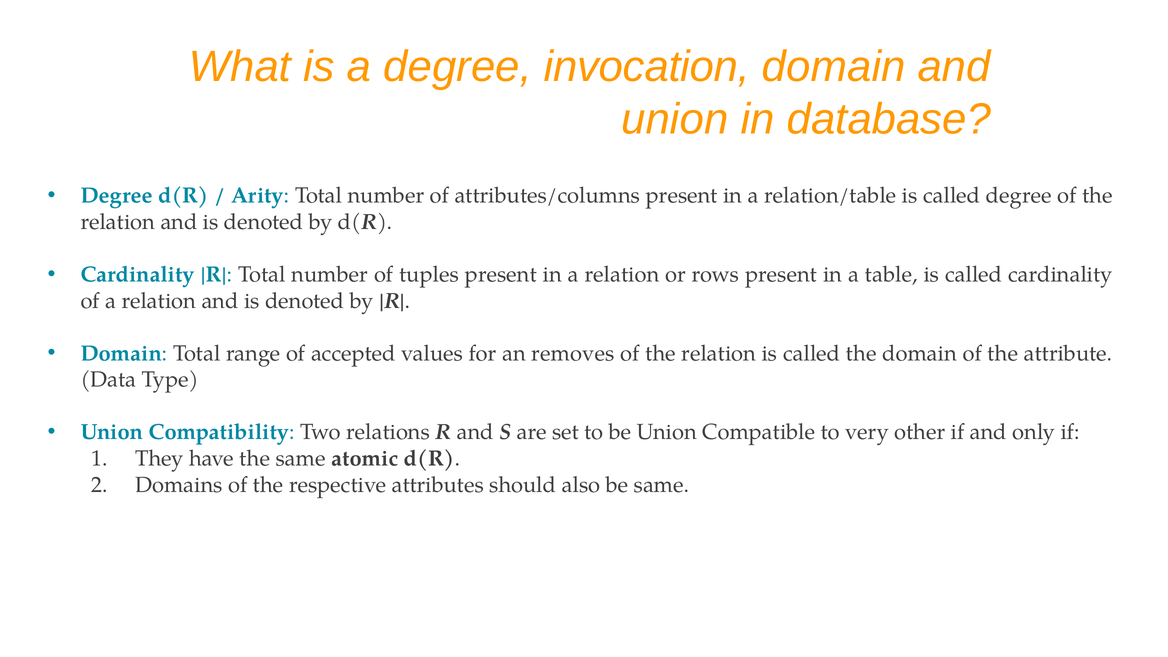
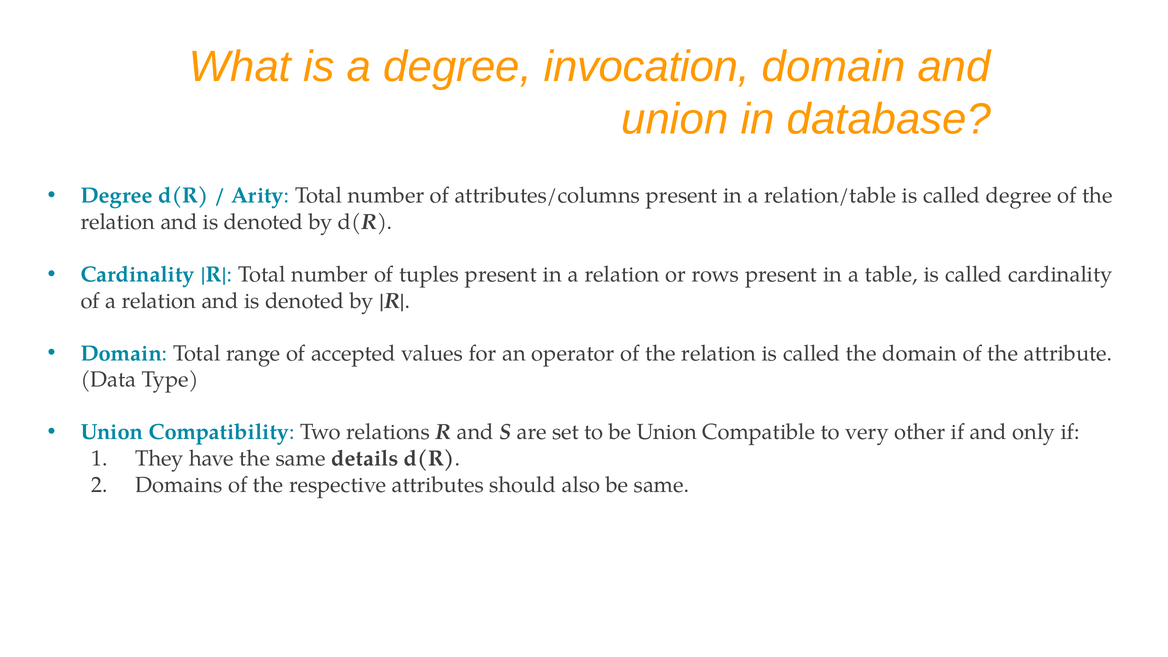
removes: removes -> operator
atomic: atomic -> details
